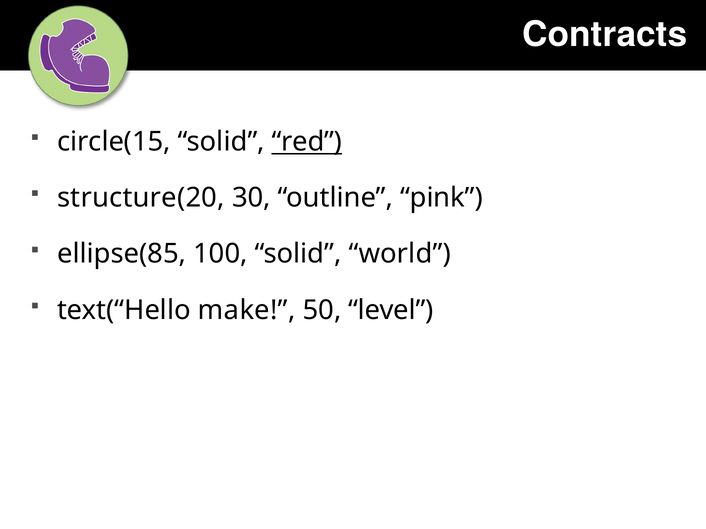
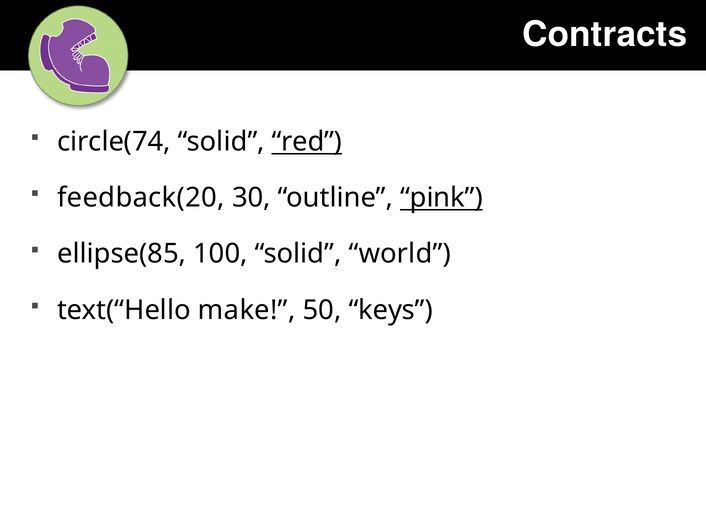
circle(15: circle(15 -> circle(74
structure(20: structure(20 -> feedback(20
pink underline: none -> present
level: level -> keys
